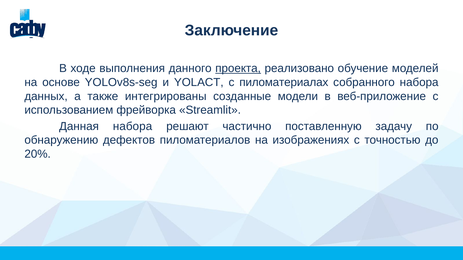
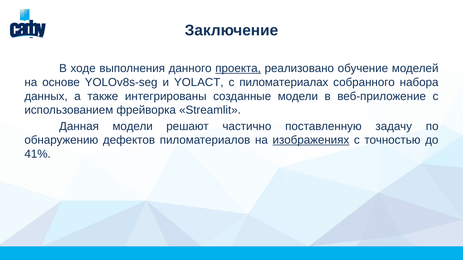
Данная набора: набора -> модели
изображениях underline: none -> present
20%: 20% -> 41%
